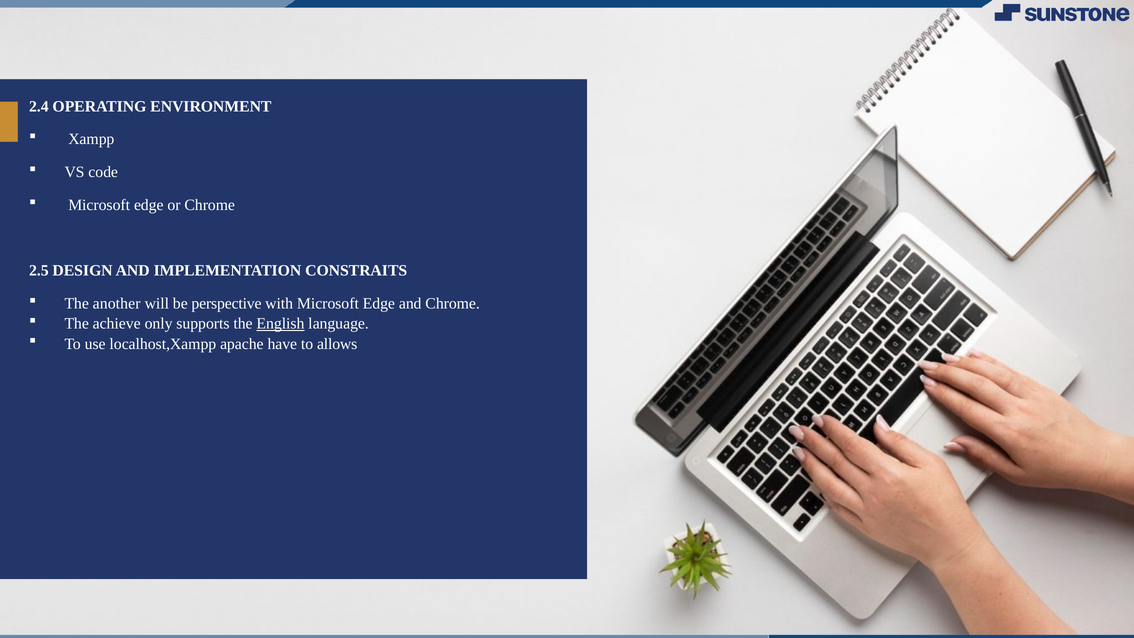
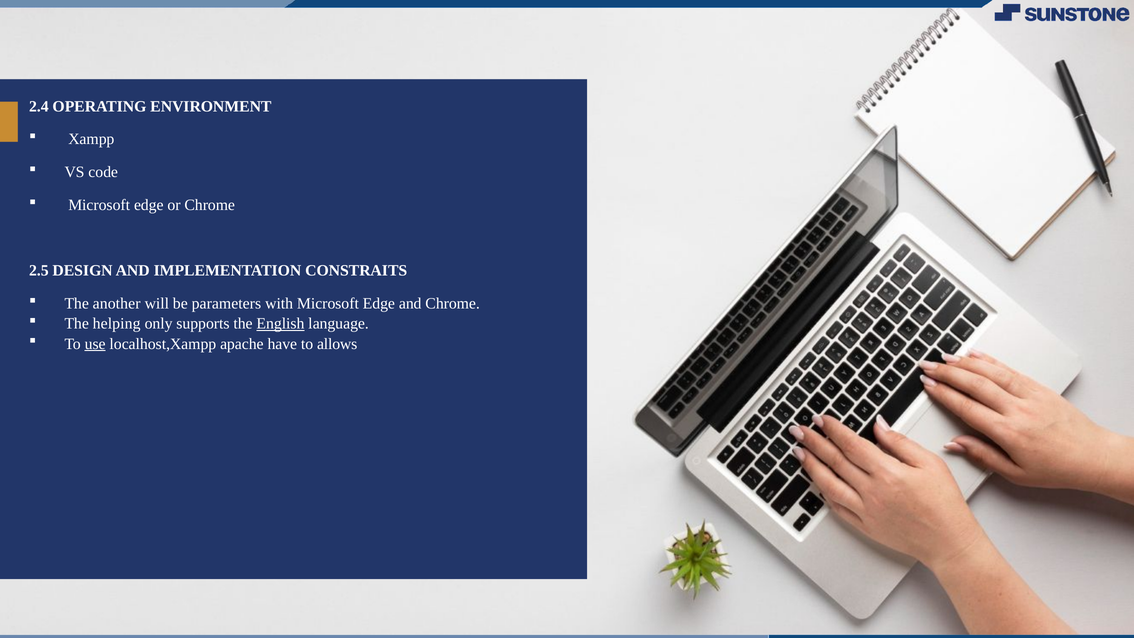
perspective: perspective -> parameters
achieve: achieve -> helping
use underline: none -> present
